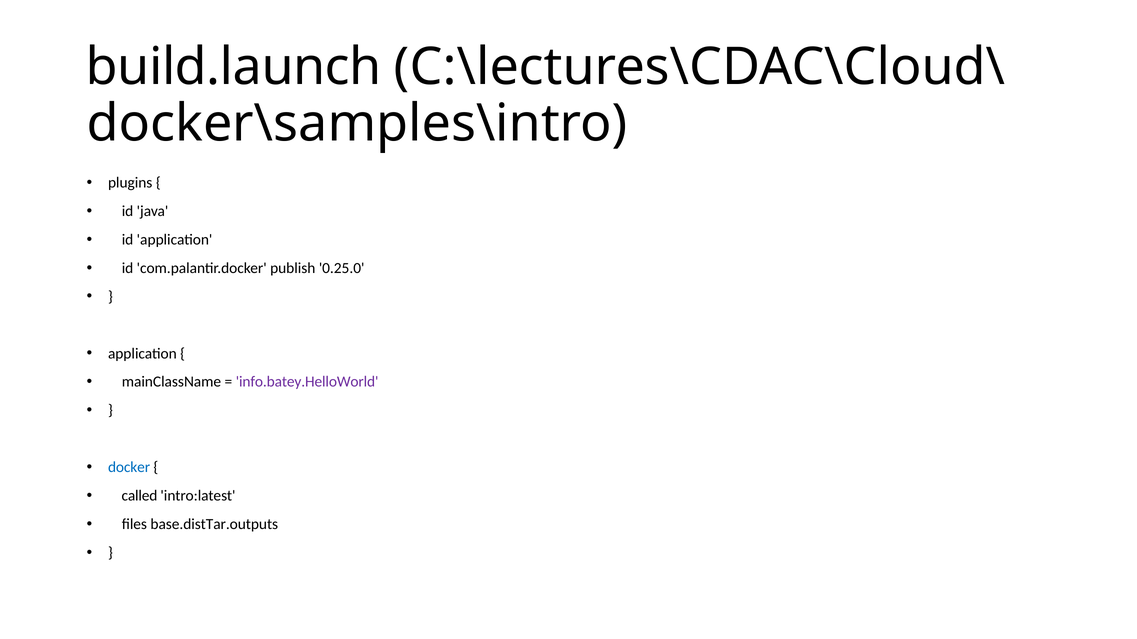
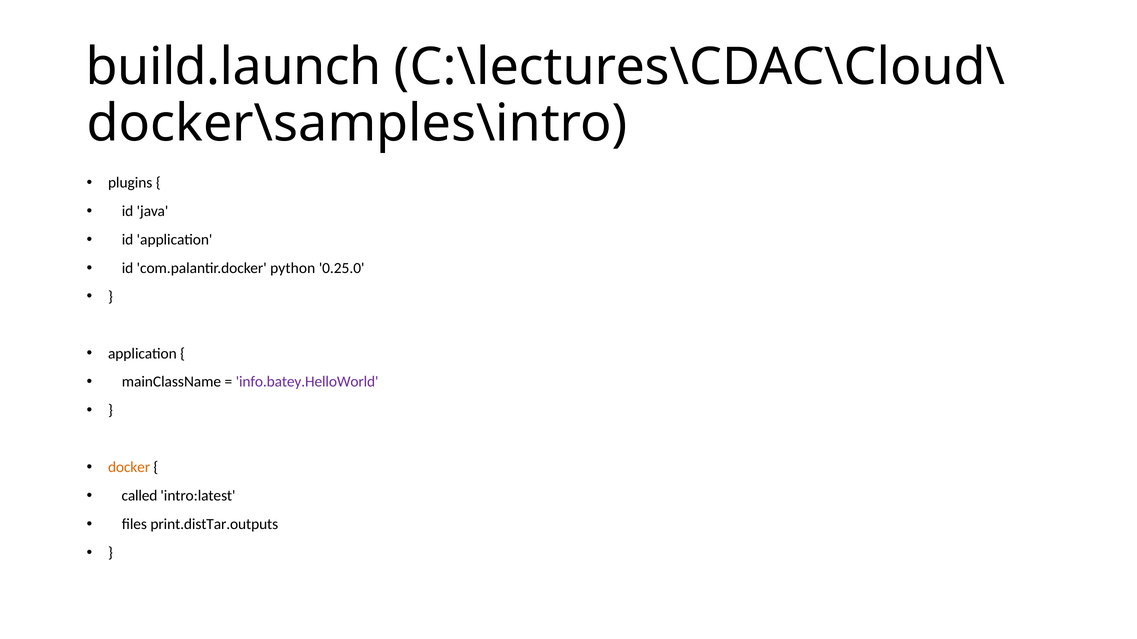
publish: publish -> python
docker colour: blue -> orange
base.distTar.outputs: base.distTar.outputs -> print.distTar.outputs
